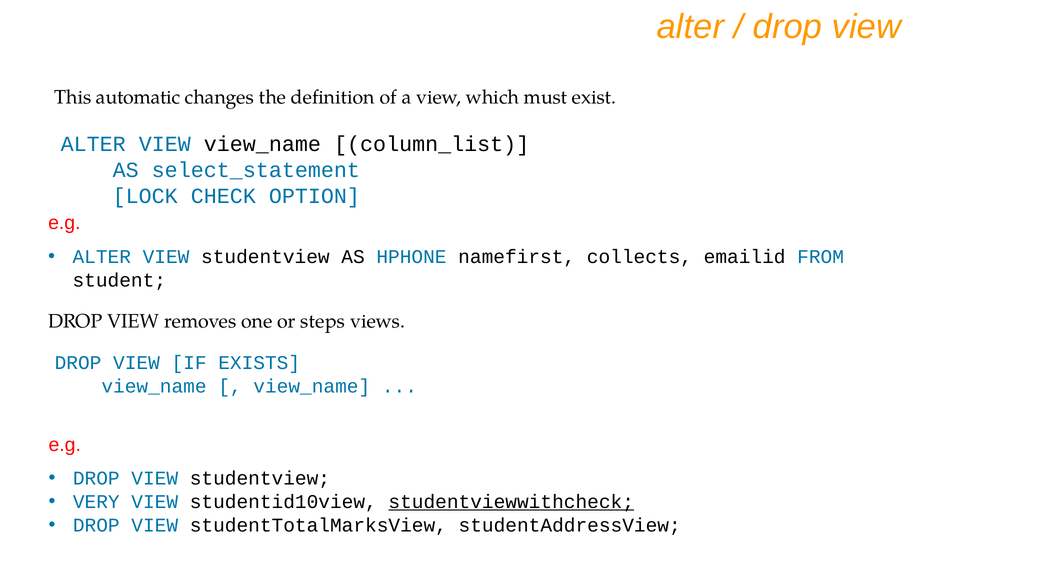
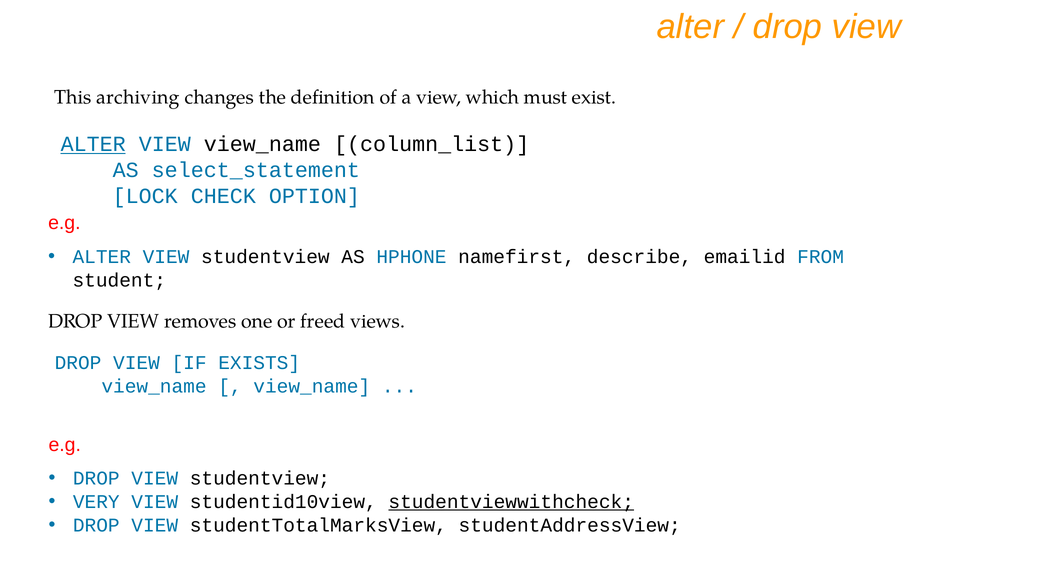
automatic: automatic -> archiving
ALTER at (93, 144) underline: none -> present
collects: collects -> describe
steps: steps -> freed
